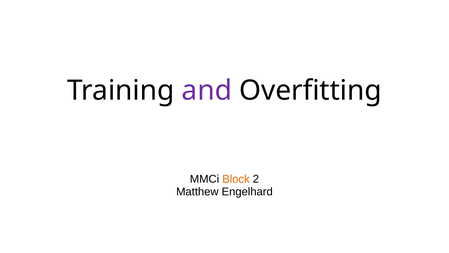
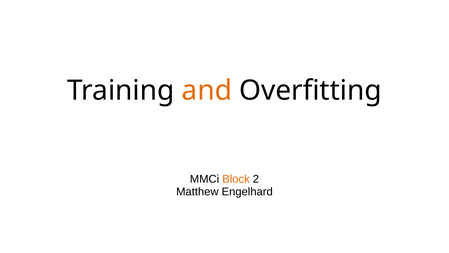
and colour: purple -> orange
